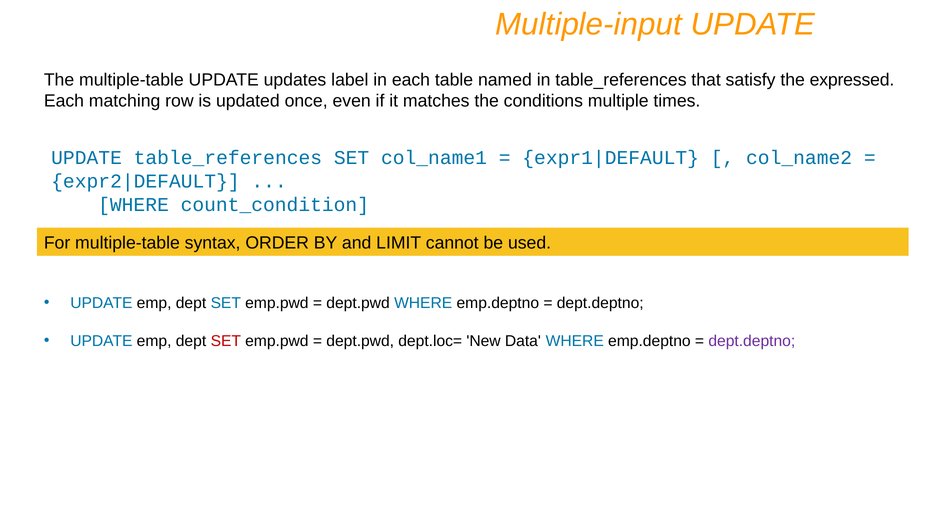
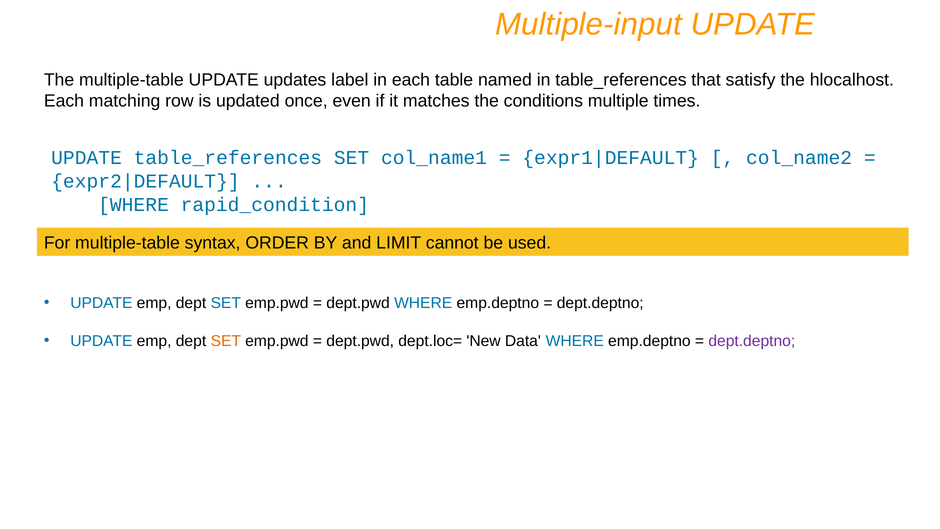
expressed: expressed -> hlocalhost
count_condition: count_condition -> rapid_condition
SET at (226, 341) colour: red -> orange
